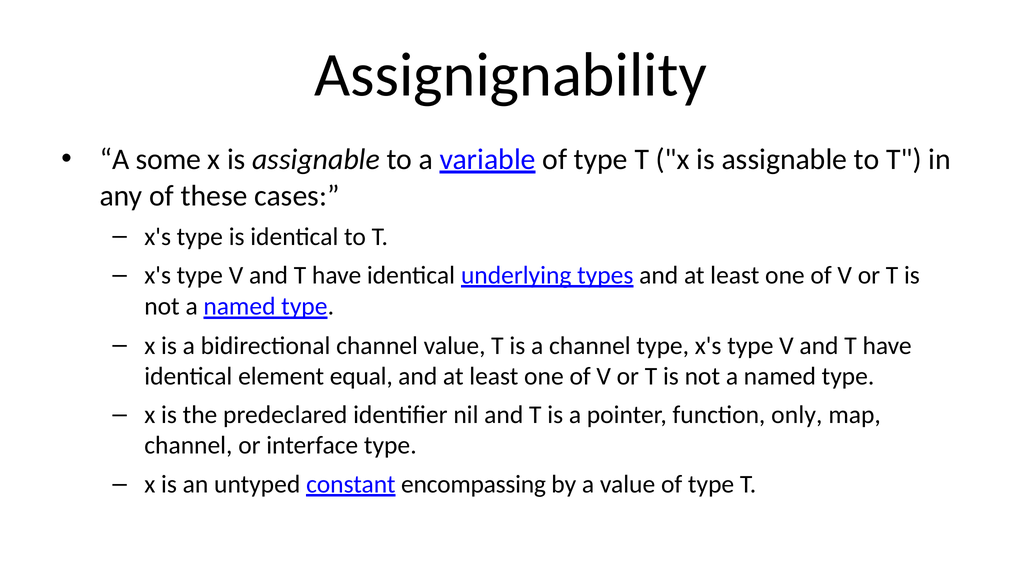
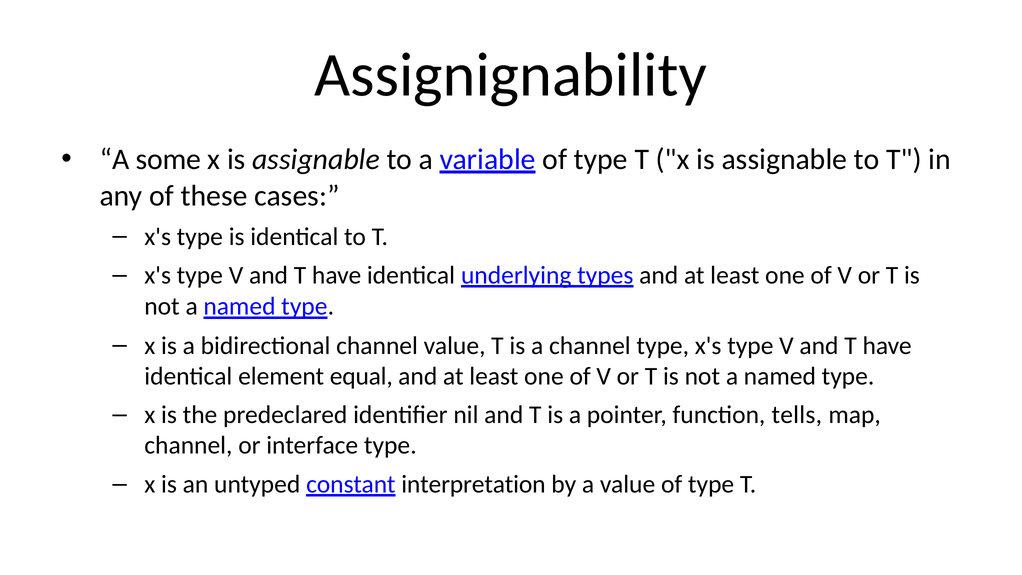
only: only -> tells
encompassing: encompassing -> interpretation
